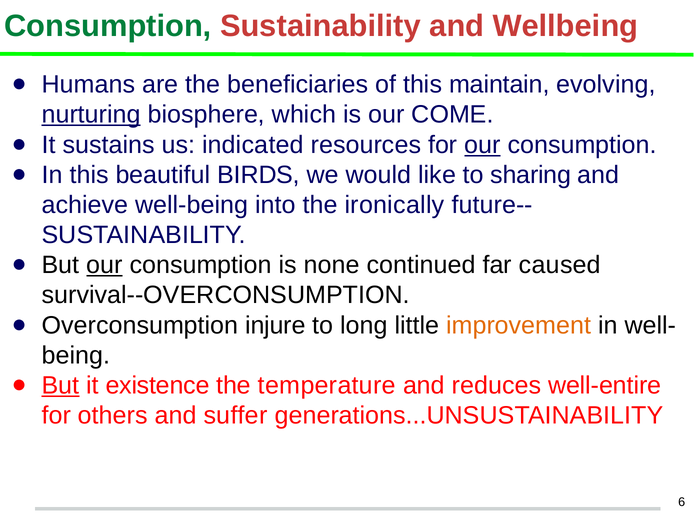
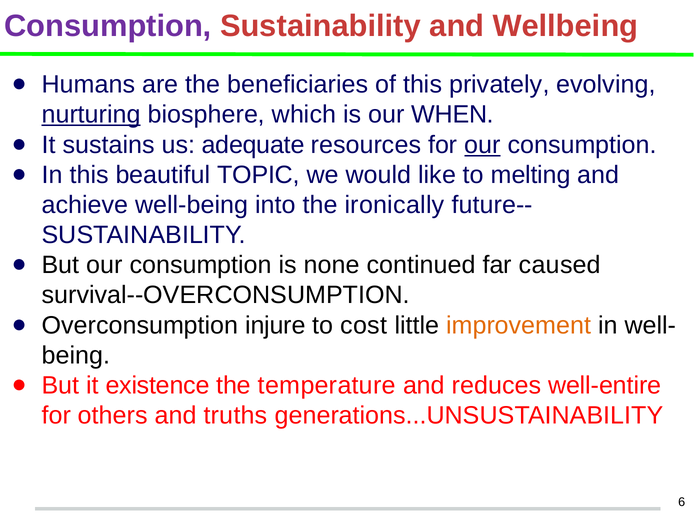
Consumption at (108, 26) colour: green -> purple
maintain: maintain -> privately
COME: COME -> WHEN
indicated: indicated -> adequate
BIRDS: BIRDS -> TOPIC
sharing: sharing -> melting
our at (104, 265) underline: present -> none
long: long -> cost
But at (61, 386) underline: present -> none
suffer: suffer -> truths
